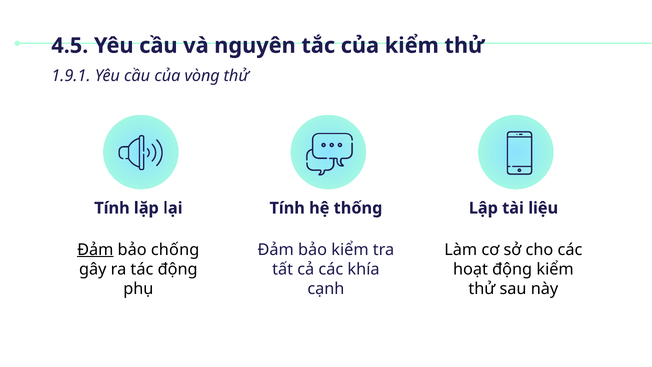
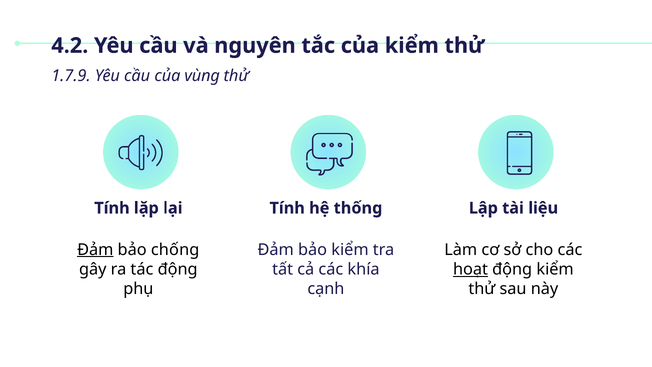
4.5: 4.5 -> 4.2
1.9.1: 1.9.1 -> 1.7.9
vòng: vòng -> vùng
hoạt underline: none -> present
